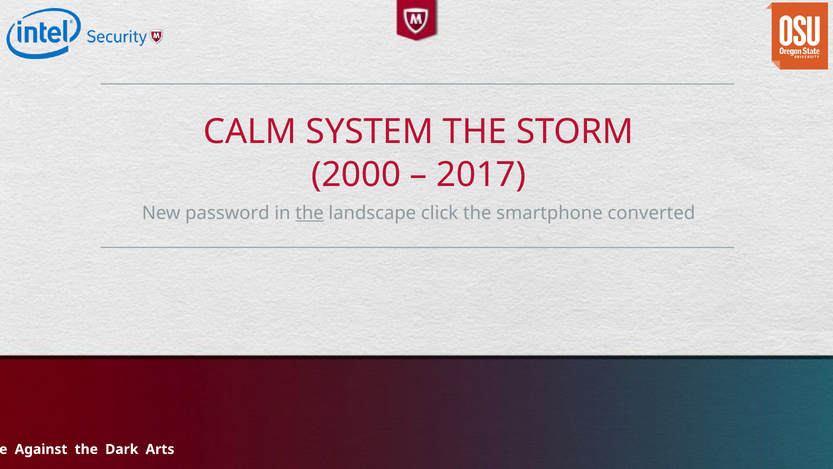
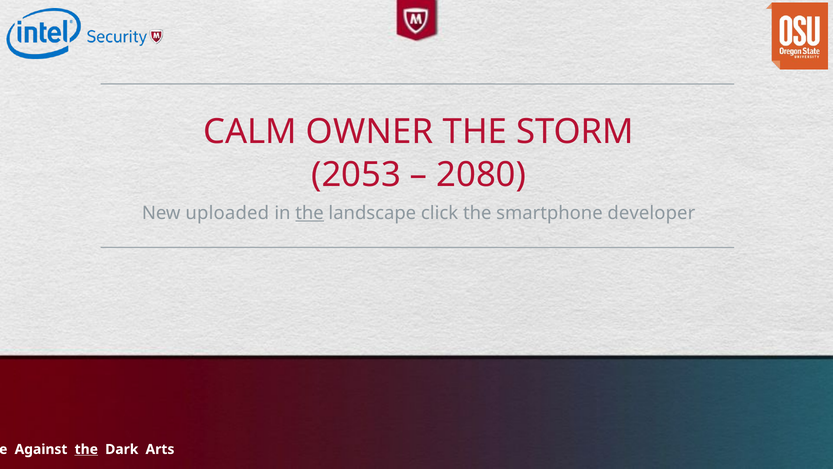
SYSTEM: SYSTEM -> OWNER
2000: 2000 -> 2053
2017: 2017 -> 2080
password: password -> uploaded
converted: converted -> developer
the at (86, 449) underline: none -> present
